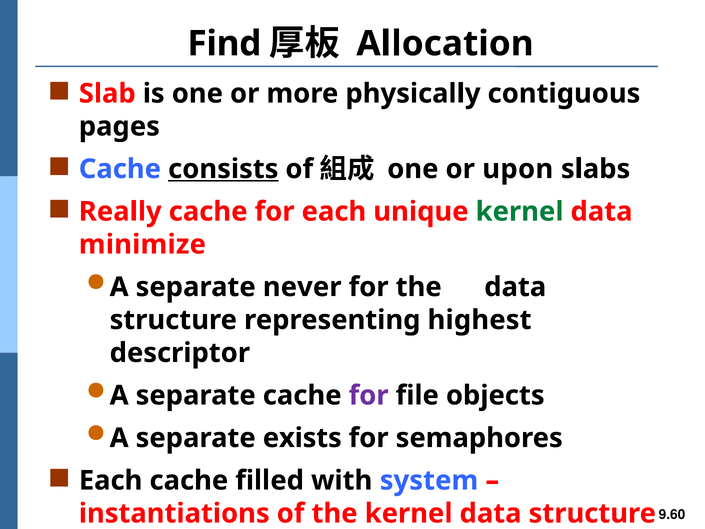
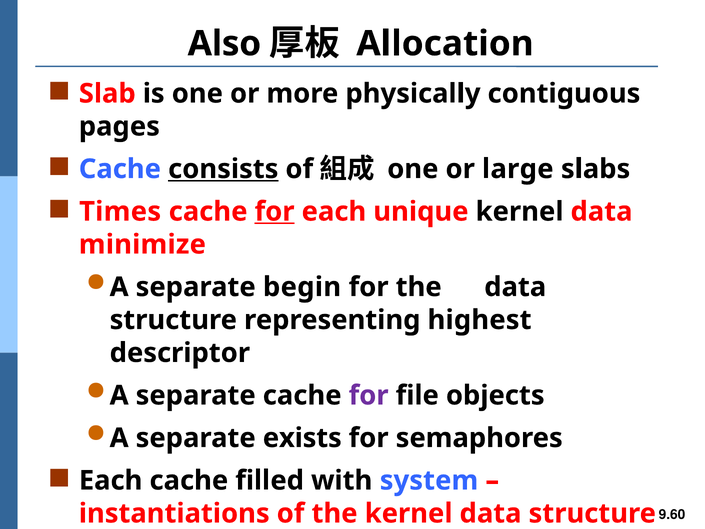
Find: Find -> Also
upon: upon -> large
Really: Really -> Times
for at (275, 211) underline: none -> present
kernel at (520, 211) colour: green -> black
never: never -> begin
